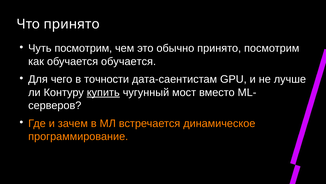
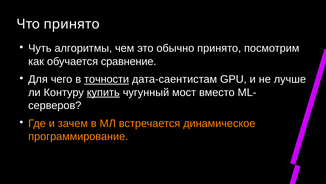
Чуть посмотрим: посмотрим -> алгоритмы
обучается обучается: обучается -> сравнение
точности underline: none -> present
